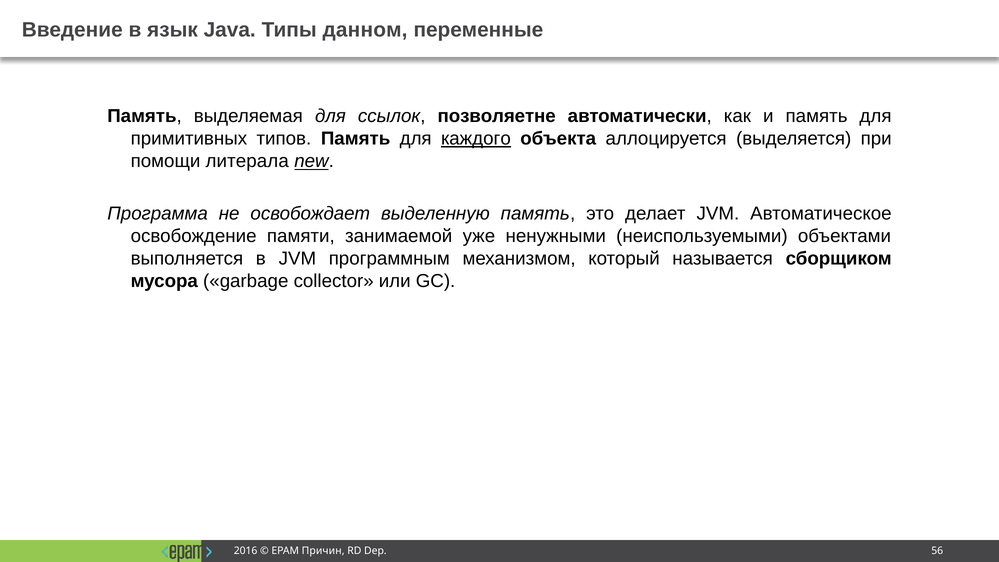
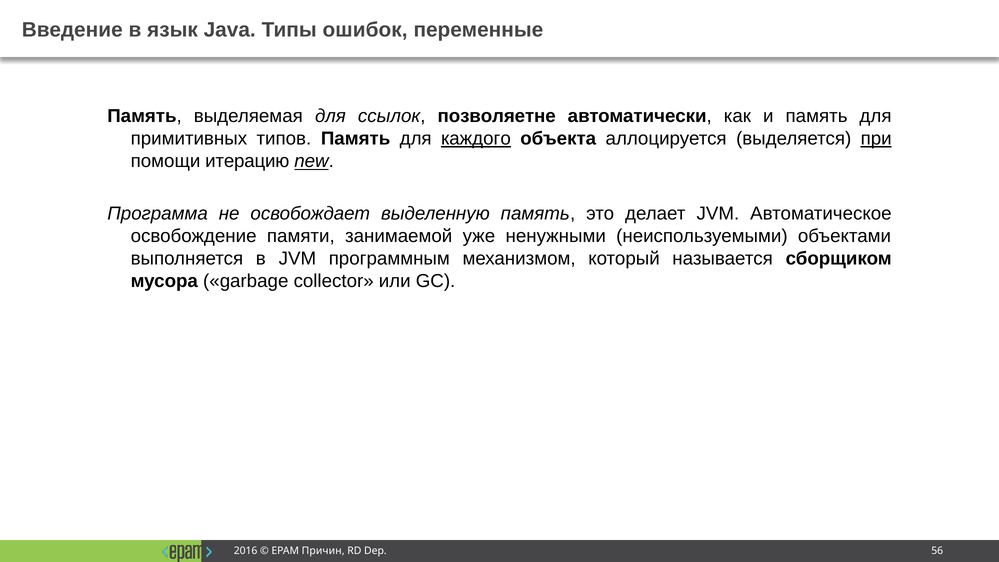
данном: данном -> ошибок
при underline: none -> present
литерала: литерала -> итерацию
